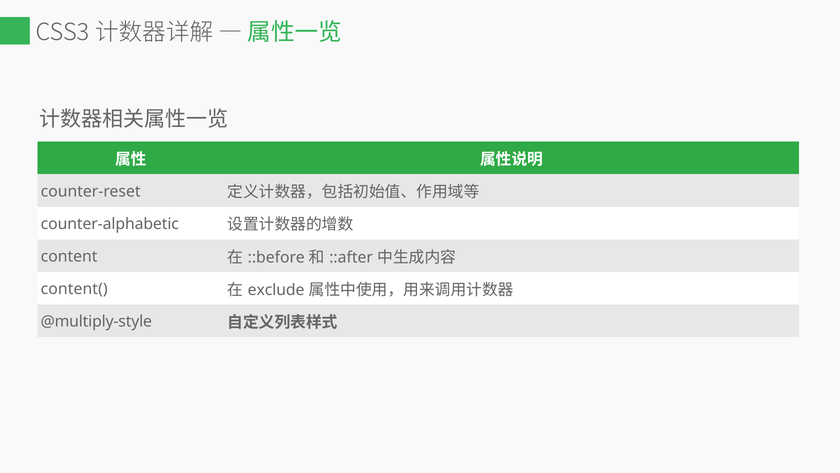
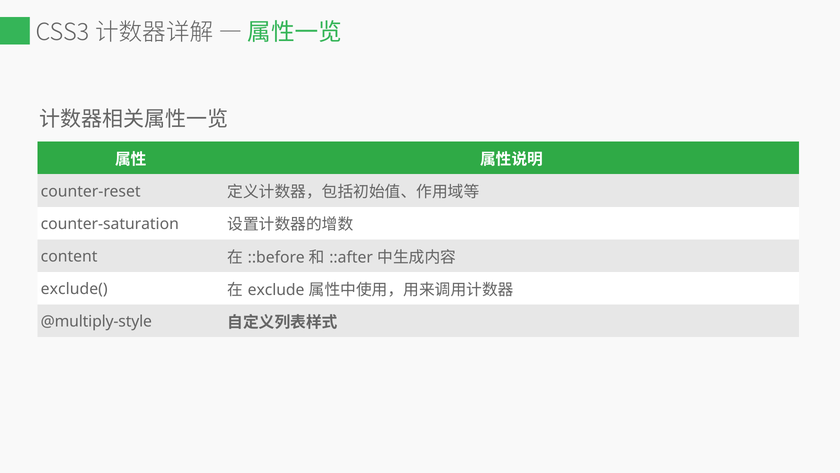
counter-alphabetic: counter-alphabetic -> counter-saturation
content(: content( -> exclude(
